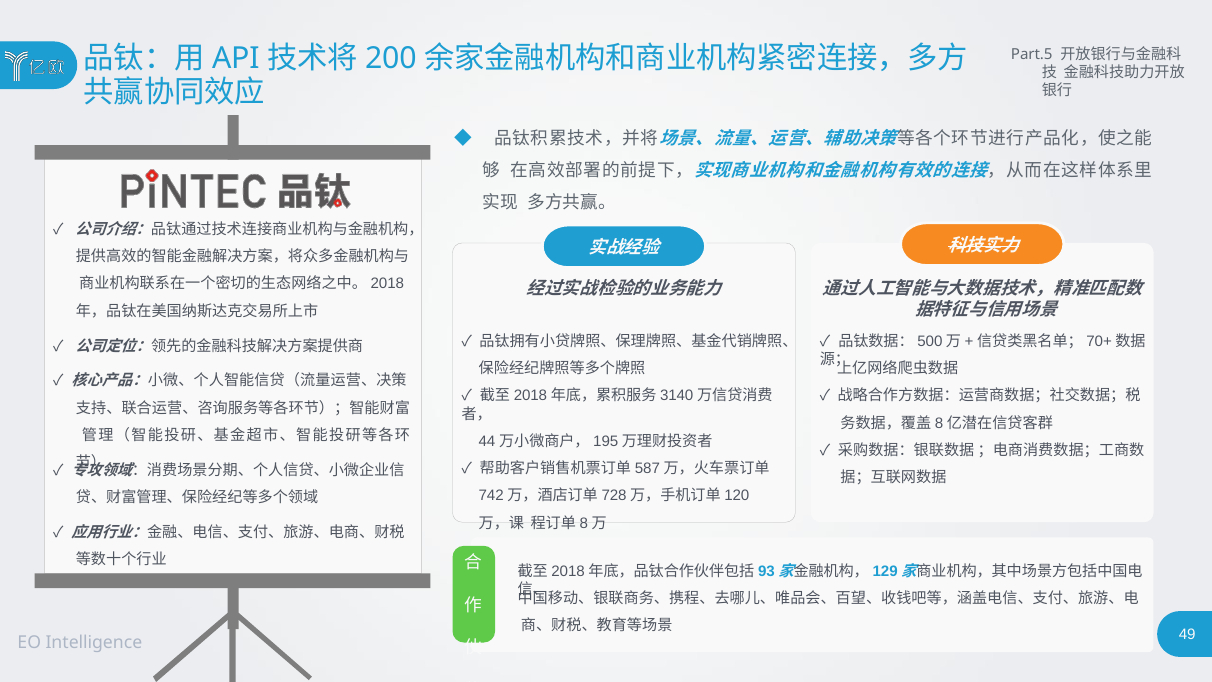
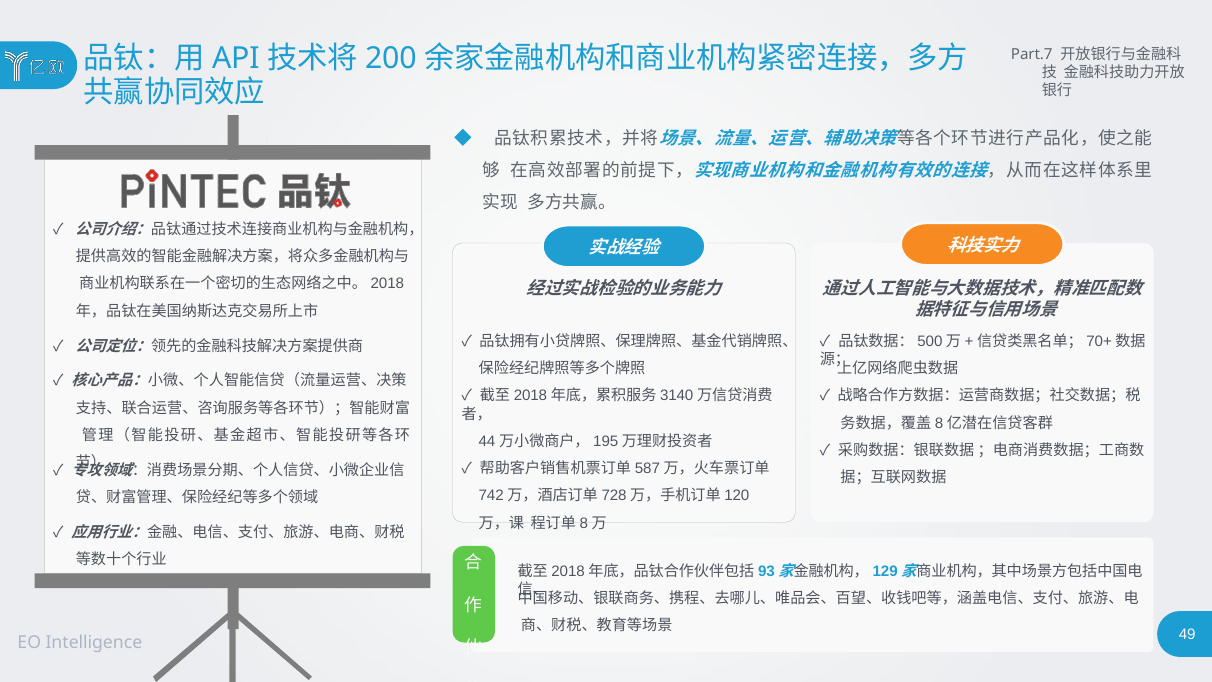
Part.5: Part.5 -> Part.7
